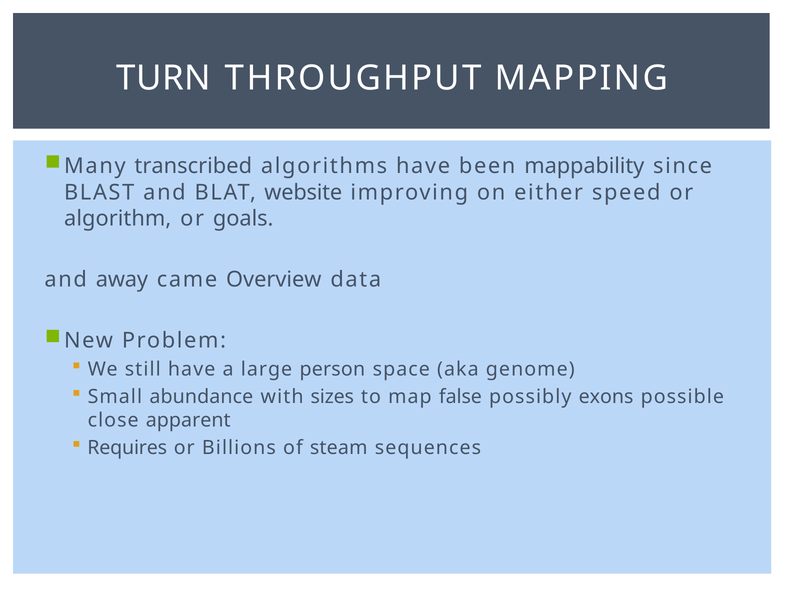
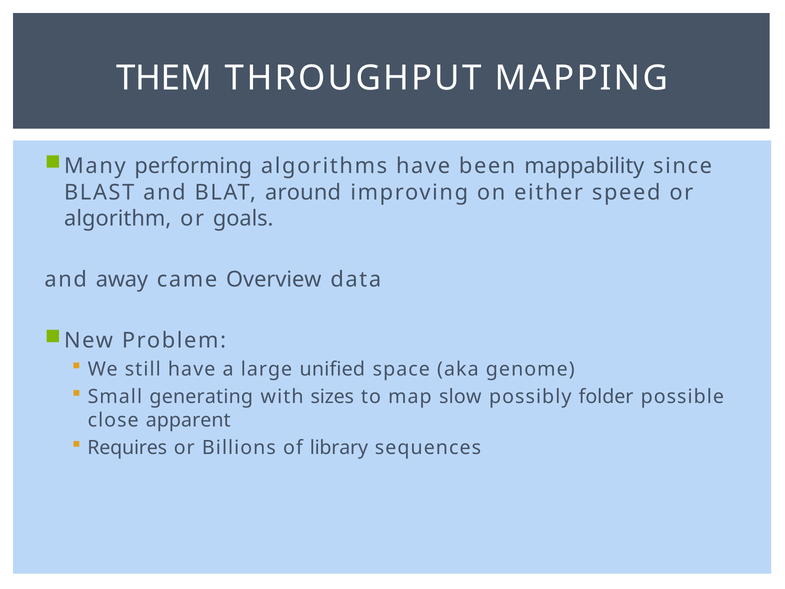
TURN: TURN -> THEM
transcribed: transcribed -> performing
website: website -> around
person: person -> unified
abundance: abundance -> generating
false: false -> slow
exons: exons -> folder
steam: steam -> library
